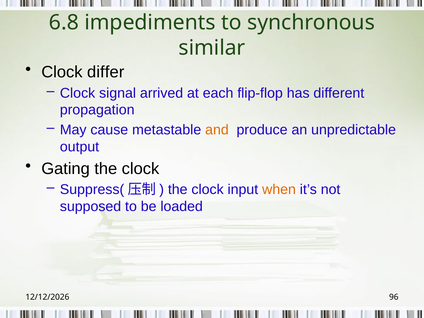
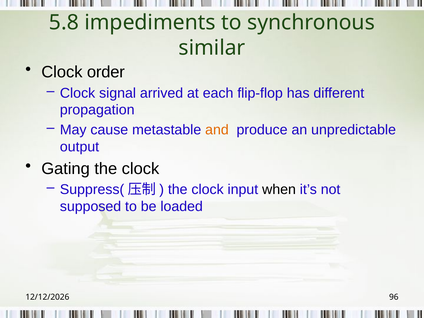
6.8: 6.8 -> 5.8
differ: differ -> order
when colour: orange -> black
